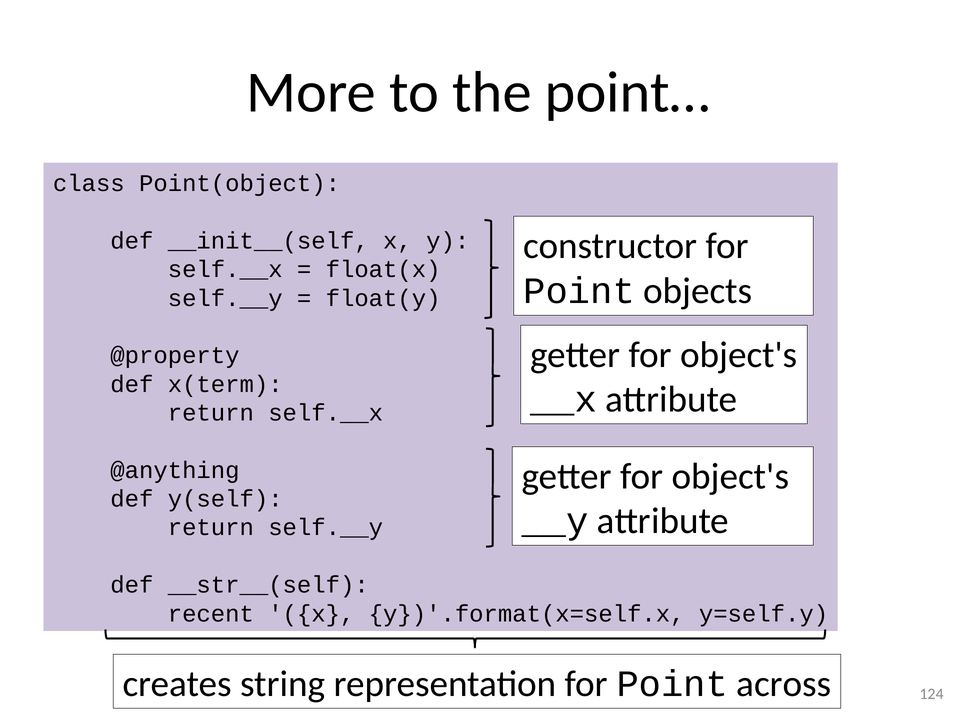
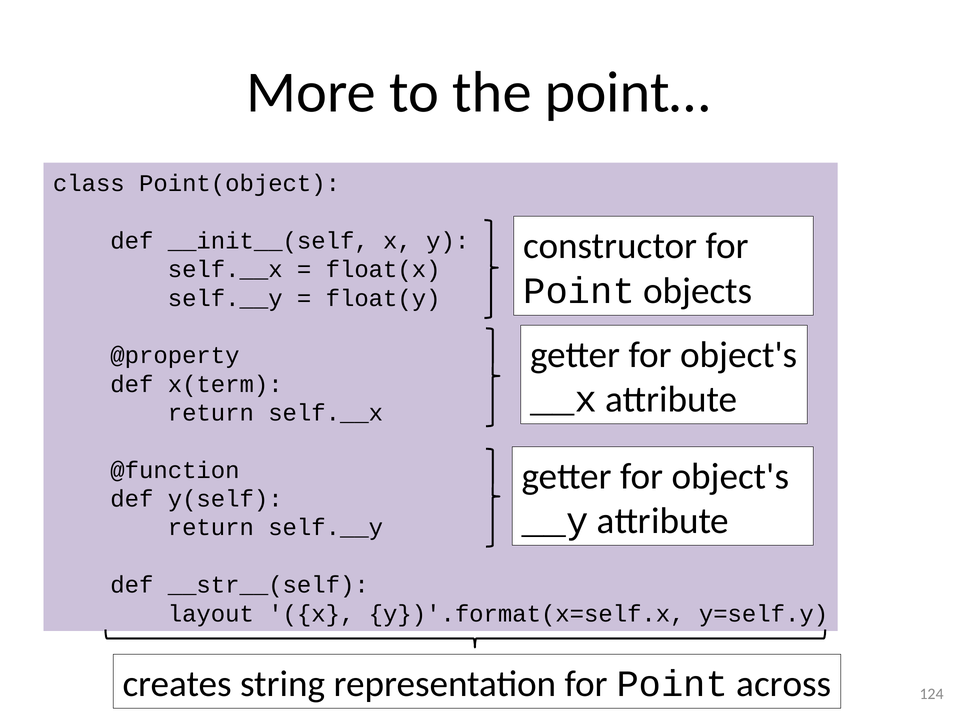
@anything: @anything -> @function
recent: recent -> layout
